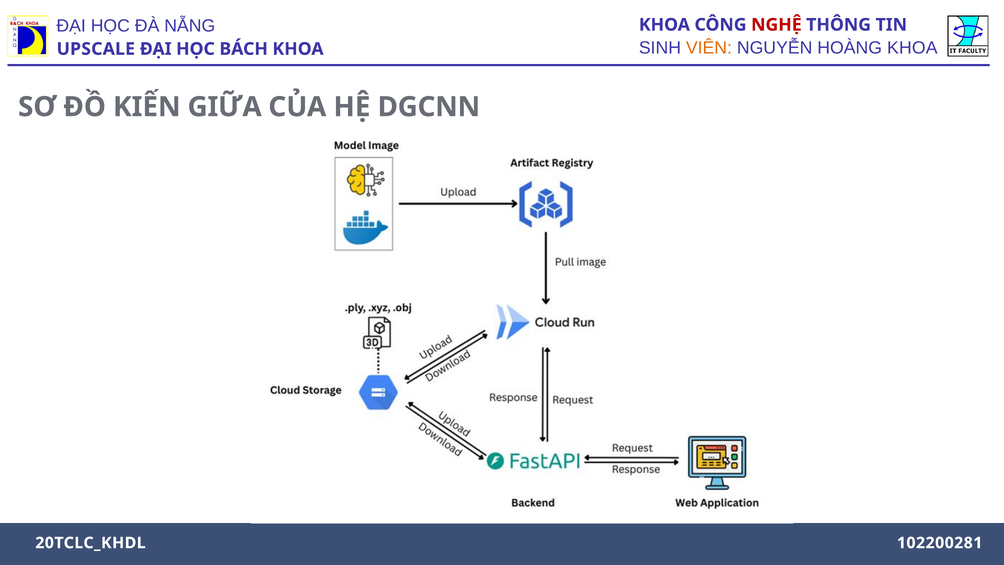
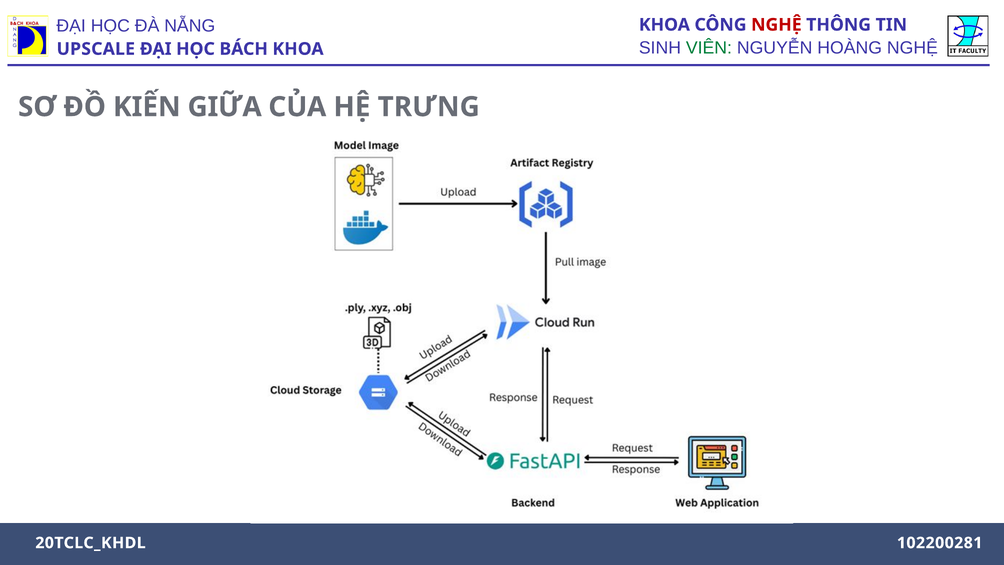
VIÊN colour: orange -> green
HOÀNG KHOA: KHOA -> NGHỆ
DGCNN: DGCNN -> TRƯNG
